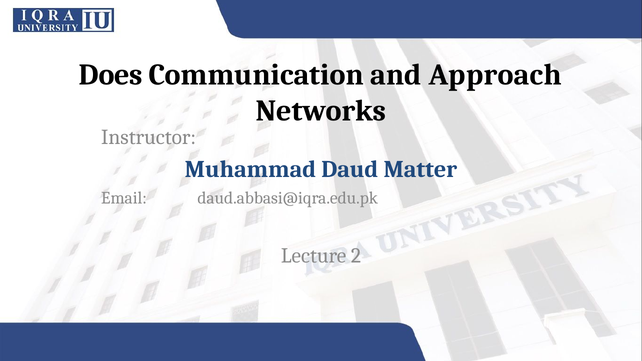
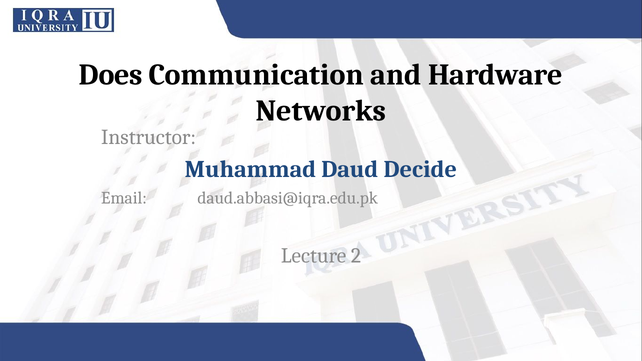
Approach: Approach -> Hardware
Matter: Matter -> Decide
